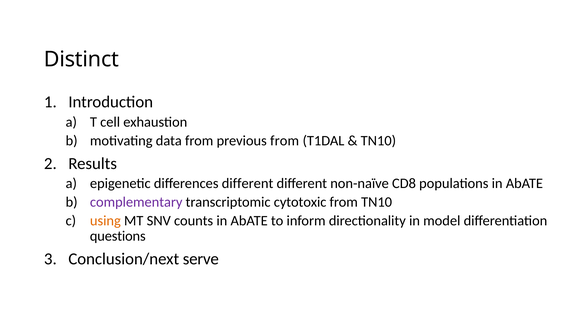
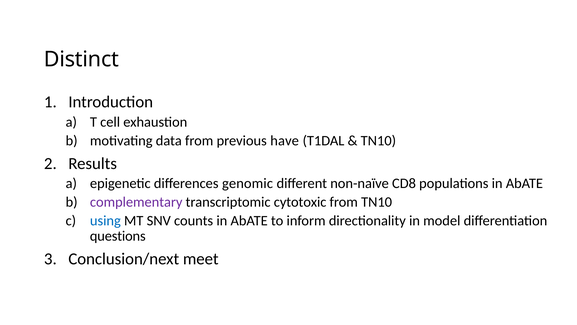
previous from: from -> have
differences different: different -> genomic
using colour: orange -> blue
serve: serve -> meet
